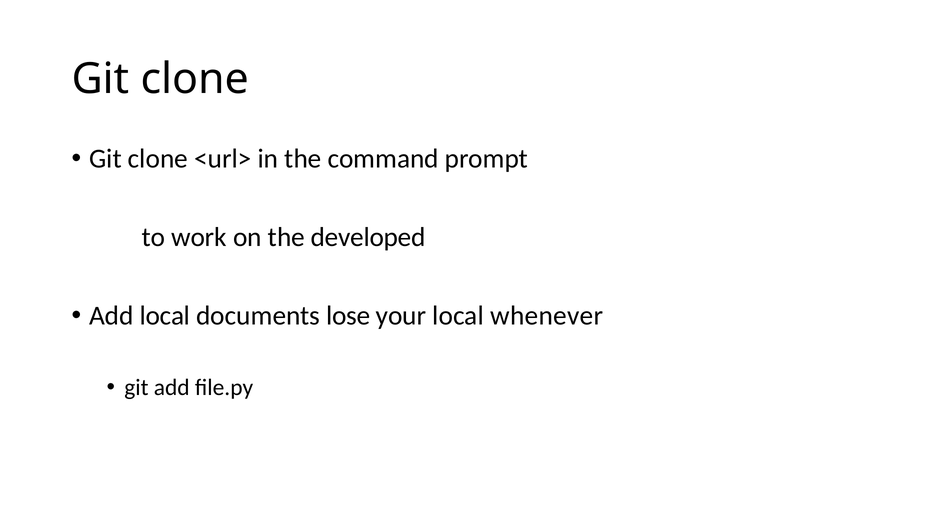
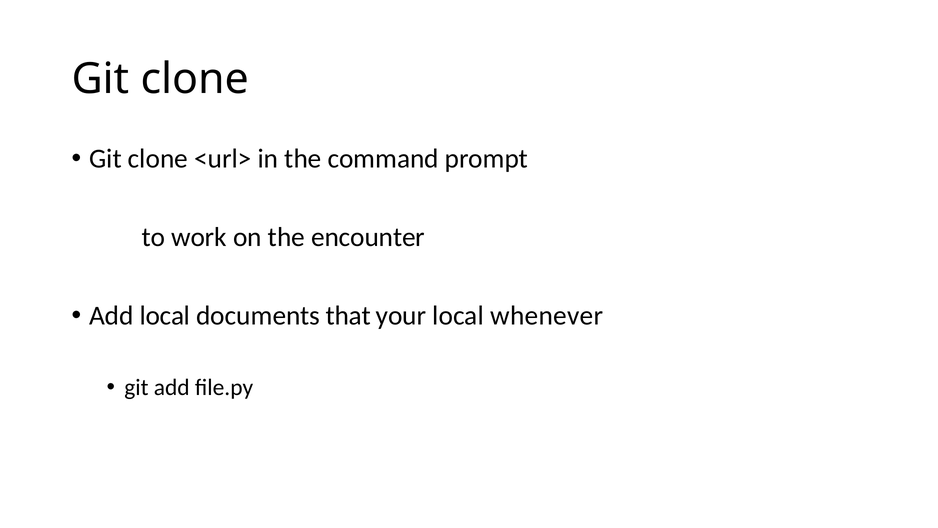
developed: developed -> encounter
lose: lose -> that
